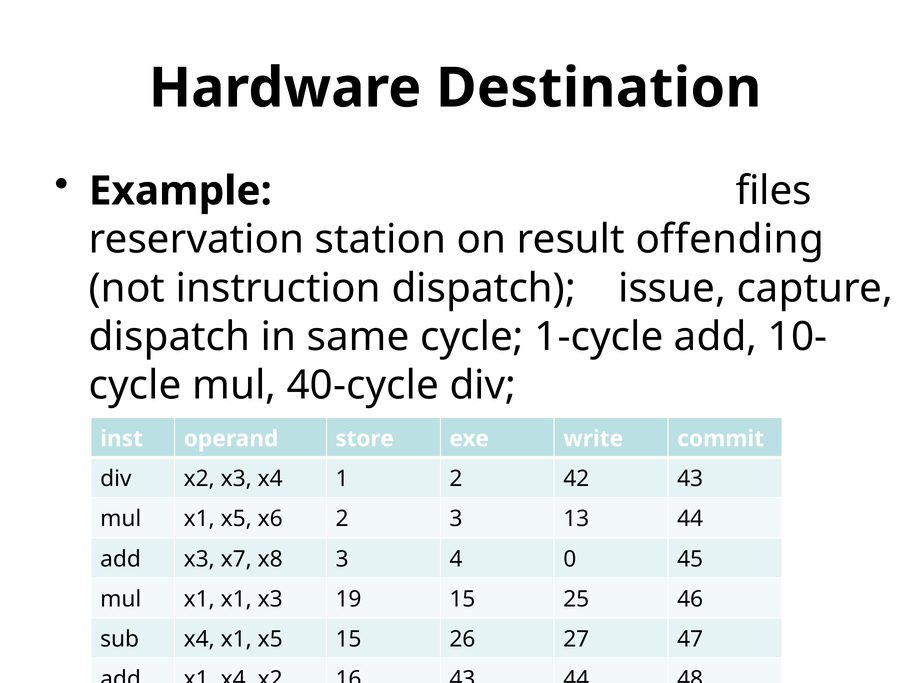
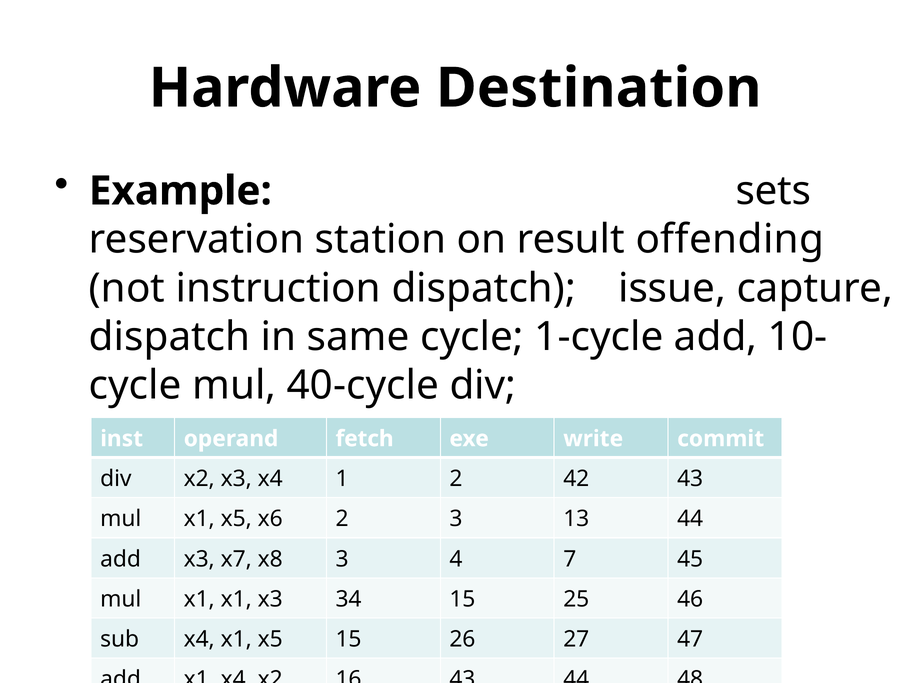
files: files -> sets
store: store -> fetch
0: 0 -> 7
19: 19 -> 34
